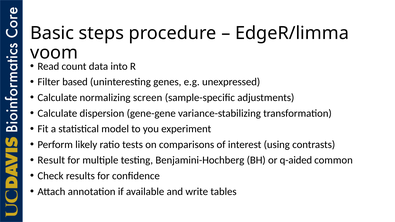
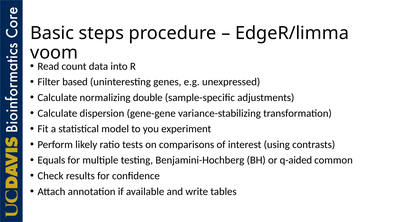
screen: screen -> double
Result: Result -> Equals
